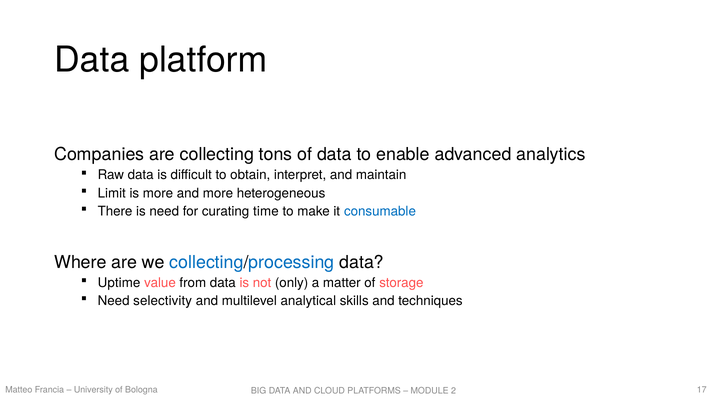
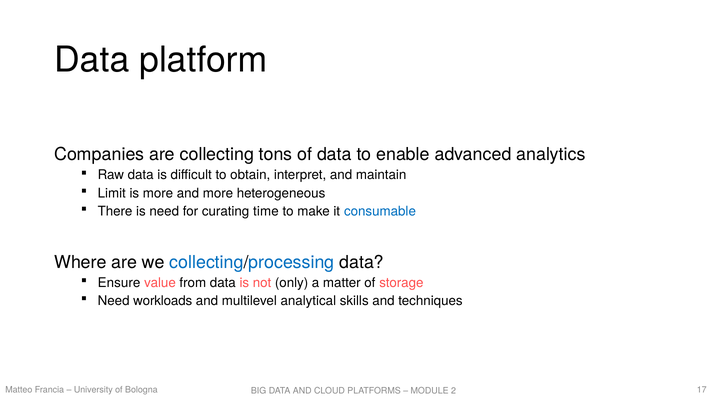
Uptime: Uptime -> Ensure
selectivity: selectivity -> workloads
